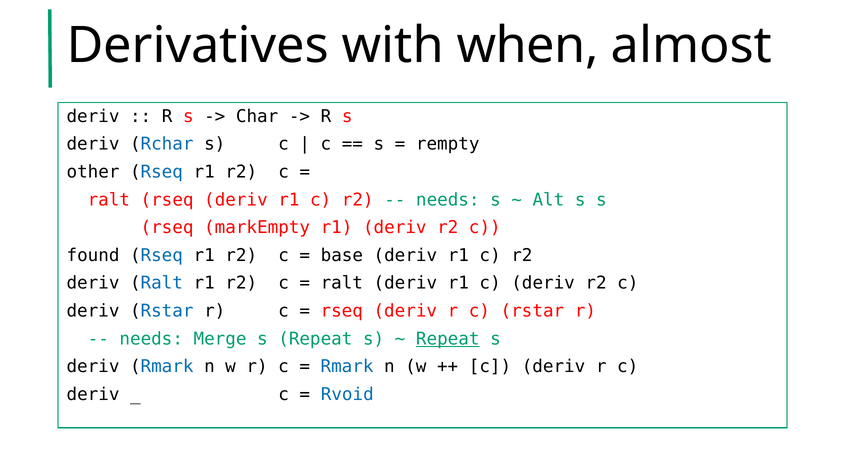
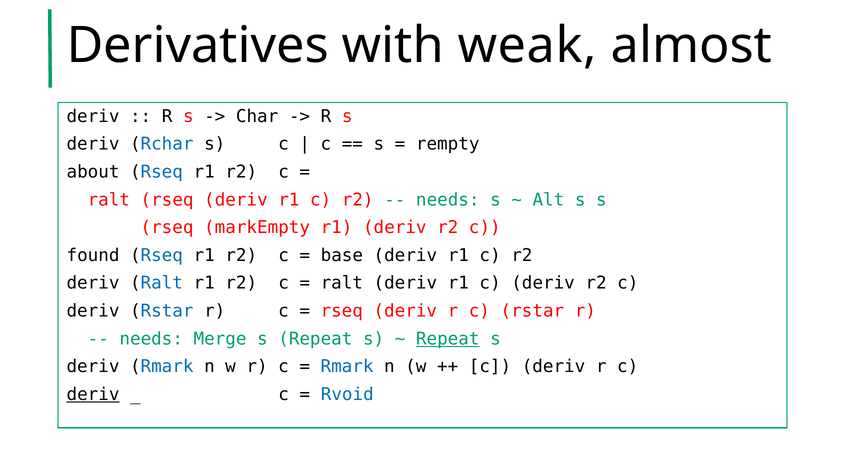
when: when -> weak
other: other -> about
deriv at (93, 395) underline: none -> present
